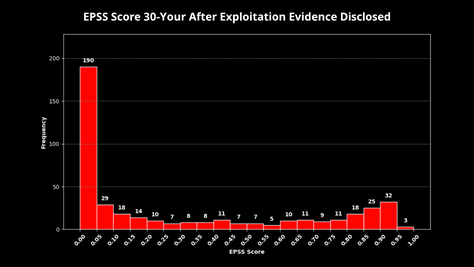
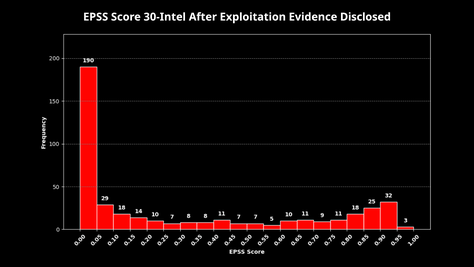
30-Your: 30-Your -> 30-Intel
